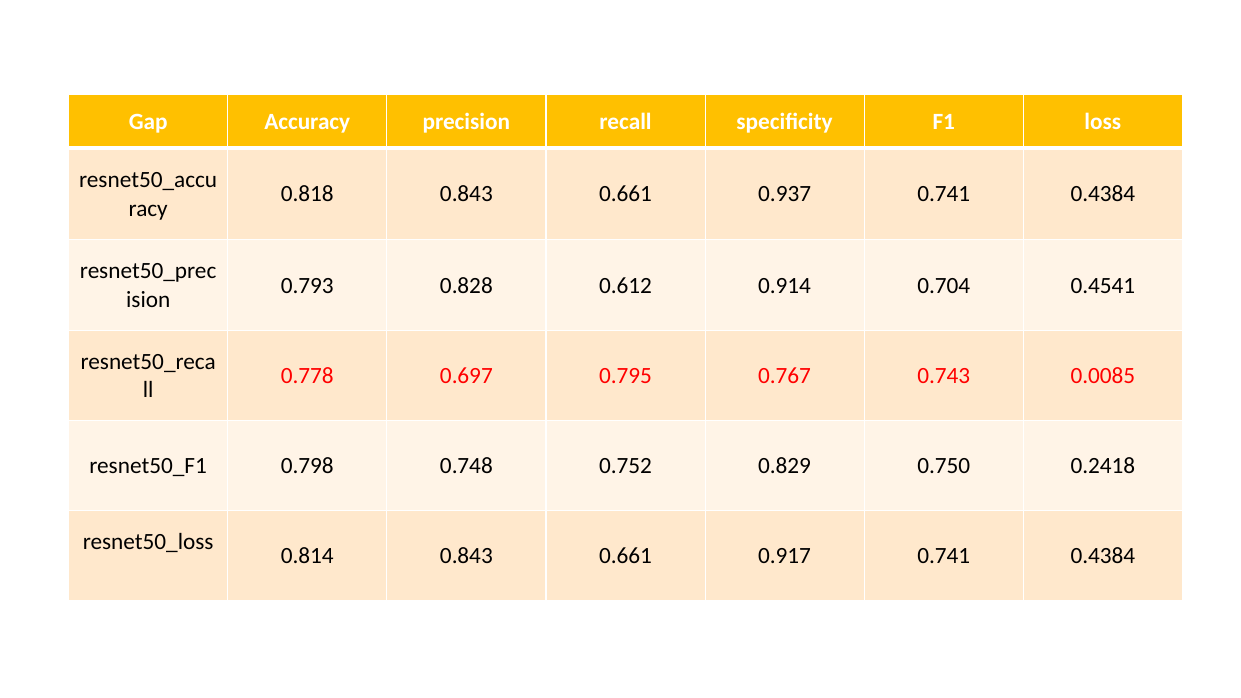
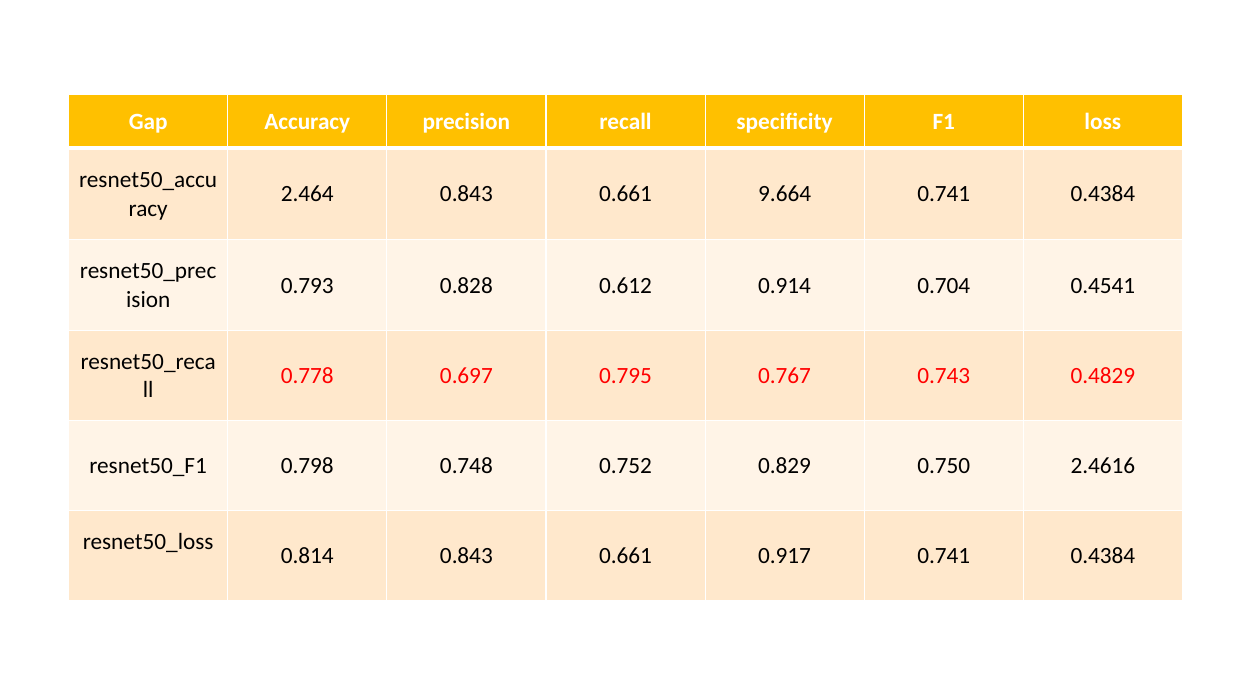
0.818: 0.818 -> 2.464
0.937: 0.937 -> 9.664
0.0085: 0.0085 -> 0.4829
0.2418: 0.2418 -> 2.4616
